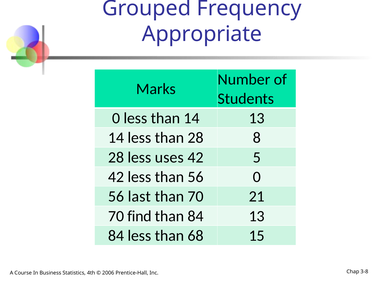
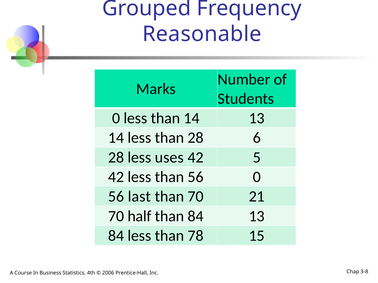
Appropriate: Appropriate -> Reasonable
8: 8 -> 6
find: find -> half
68: 68 -> 78
